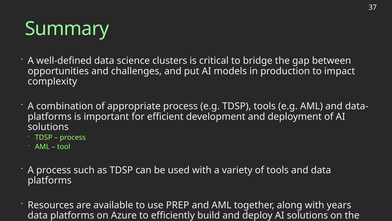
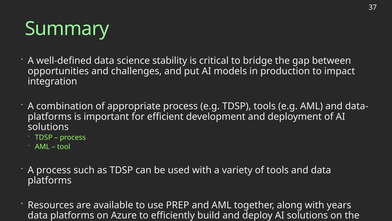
clusters: clusters -> stability
complexity: complexity -> integration
